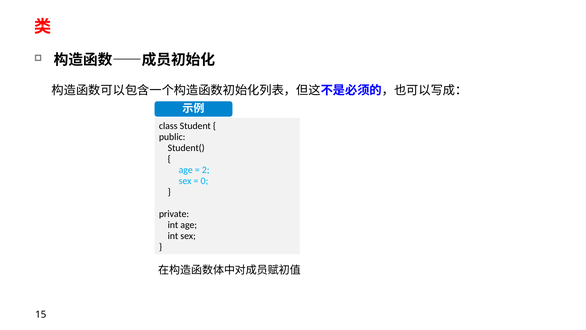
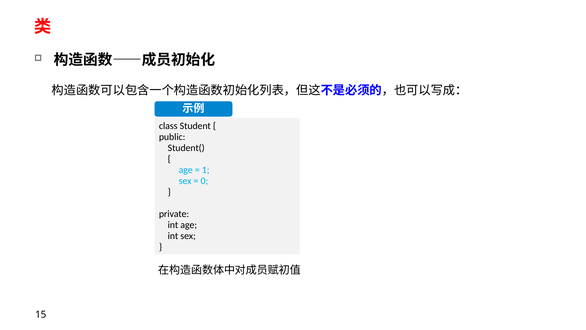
2: 2 -> 1
